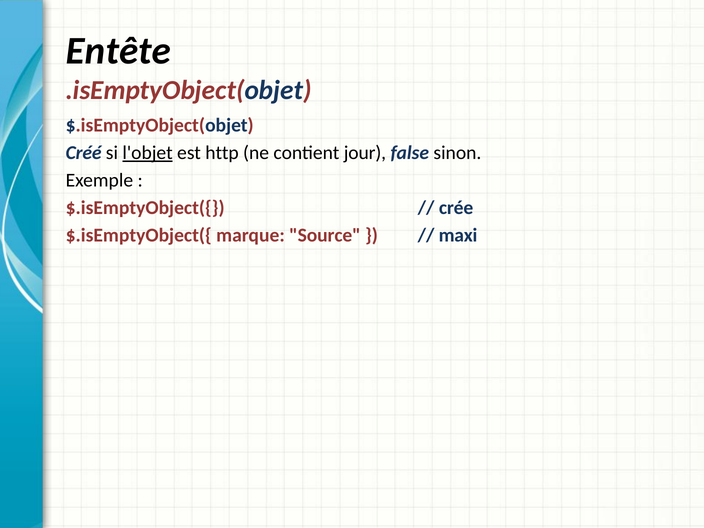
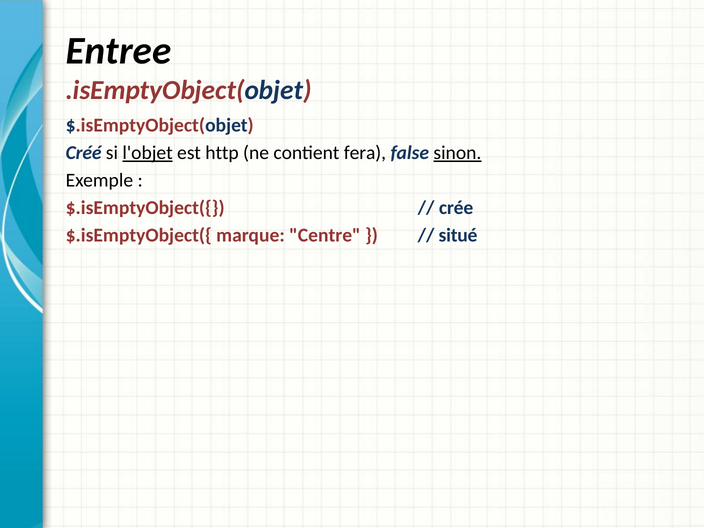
Entête: Entête -> Entree
jour: jour -> fera
sinon underline: none -> present
Source: Source -> Centre
maxi: maxi -> situé
